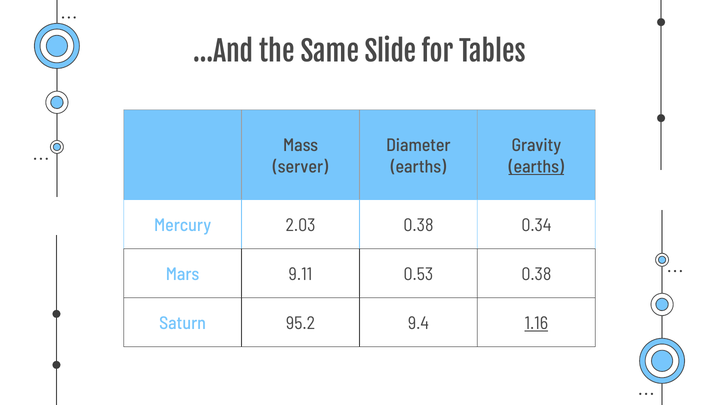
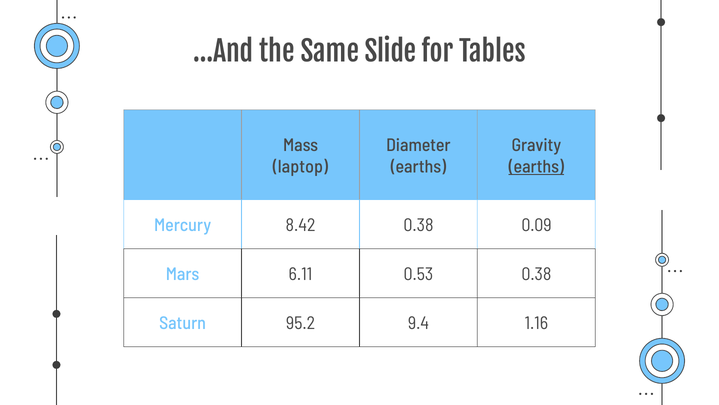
server: server -> laptop
2.03: 2.03 -> 8.42
0.34: 0.34 -> 0.09
9.11: 9.11 -> 6.11
1.16 underline: present -> none
